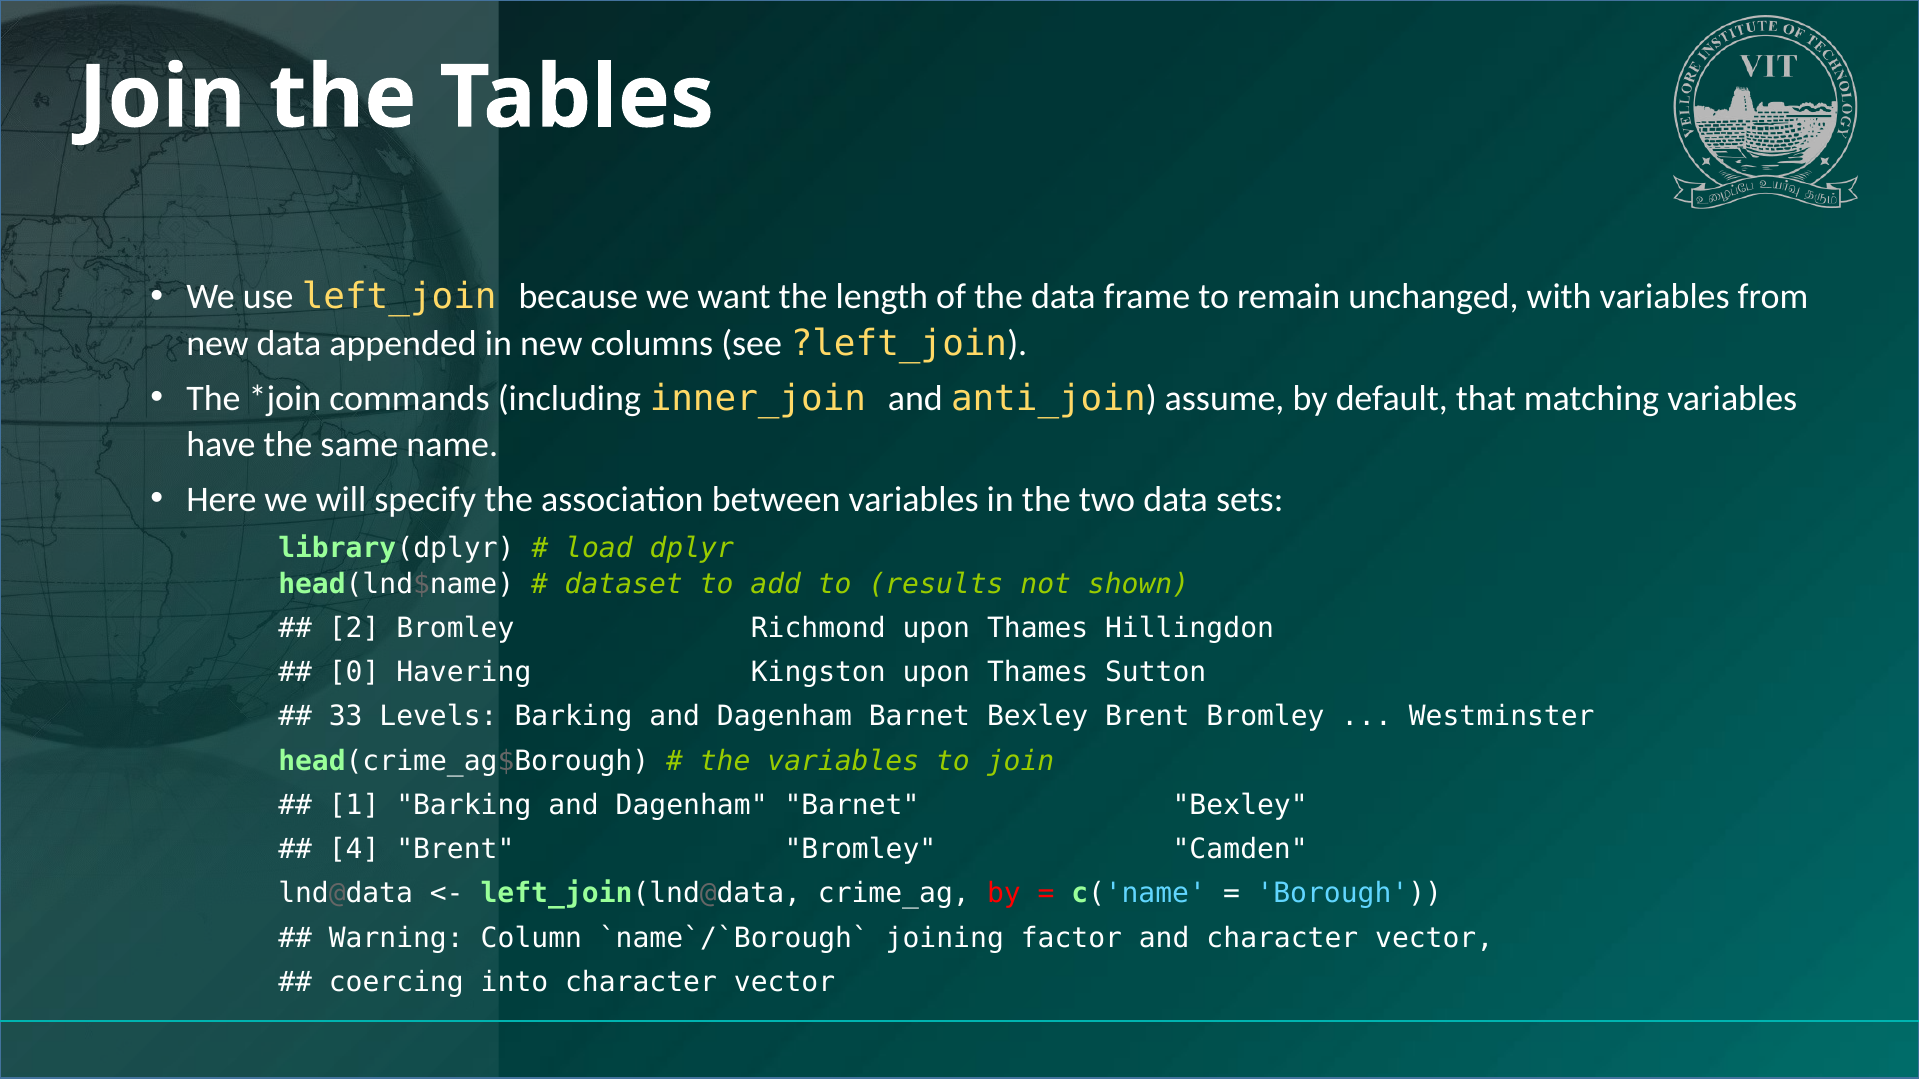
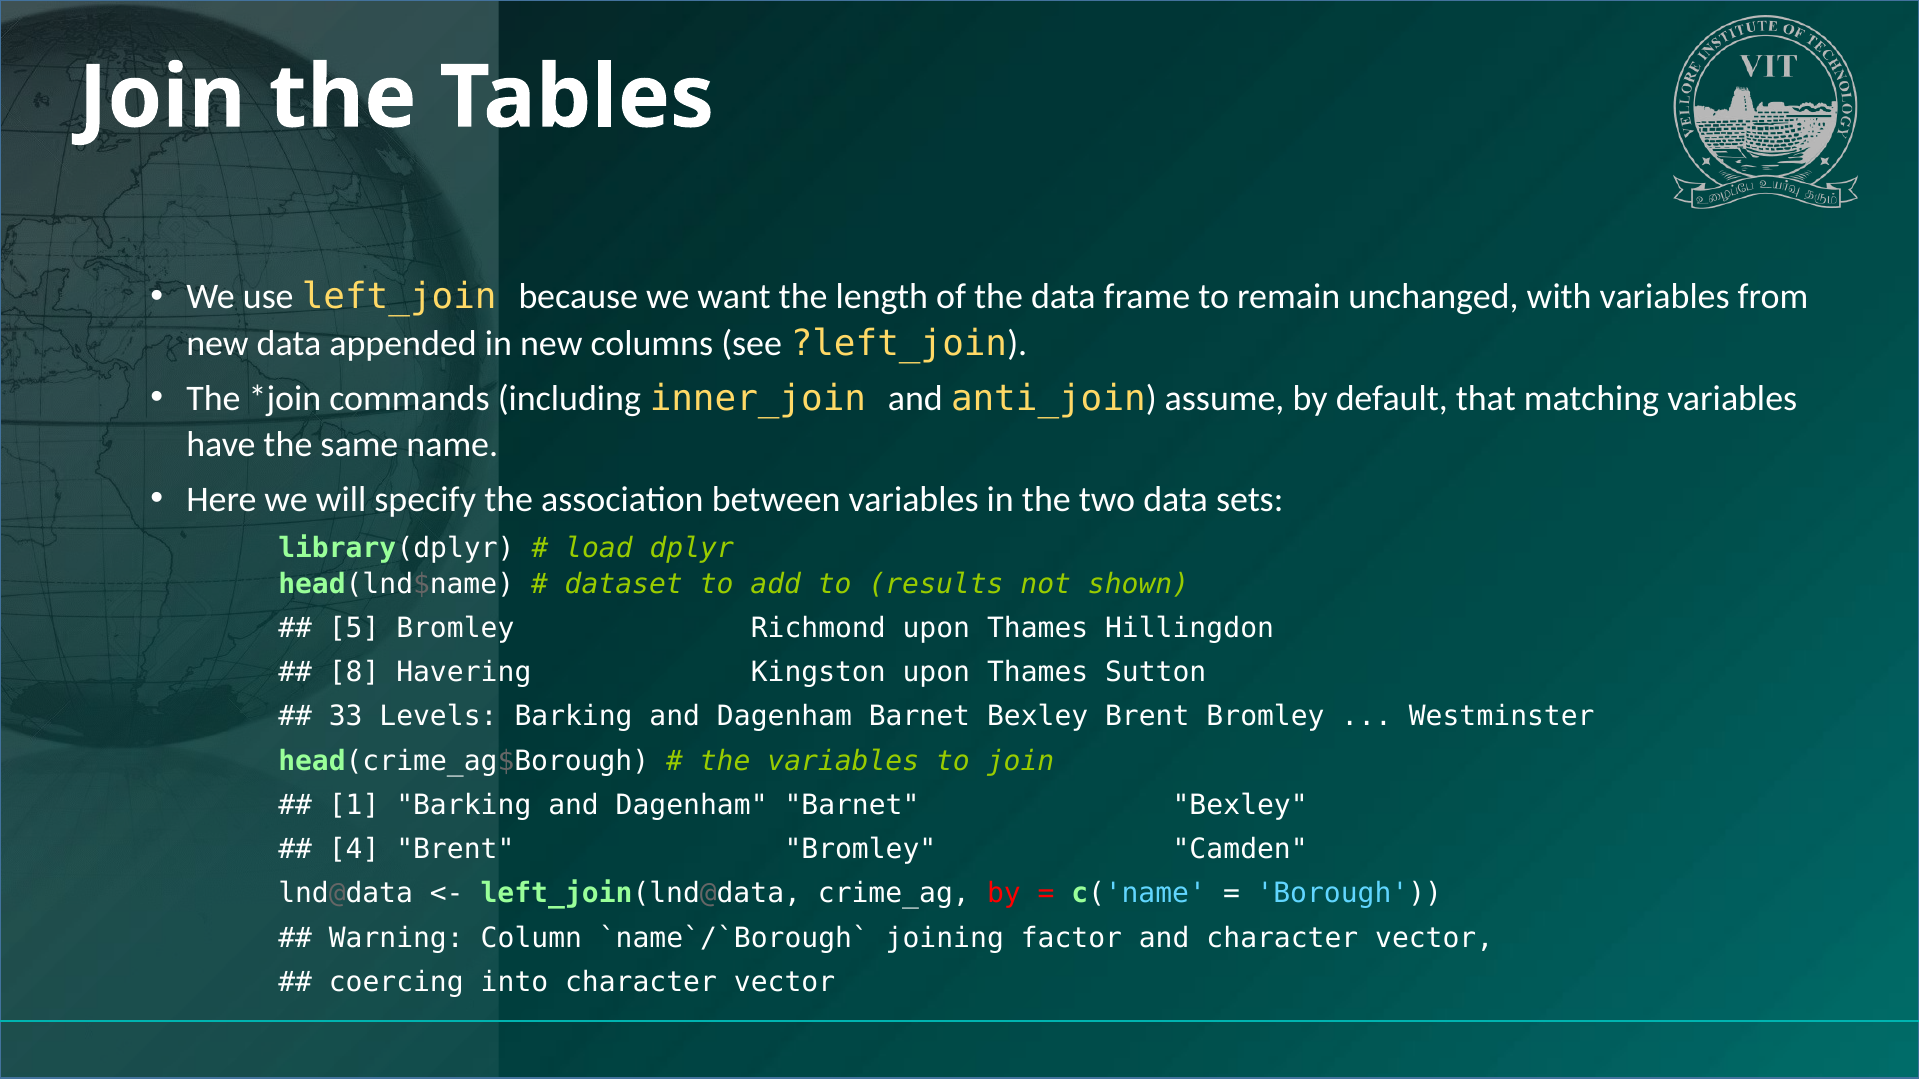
2: 2 -> 5
0: 0 -> 8
